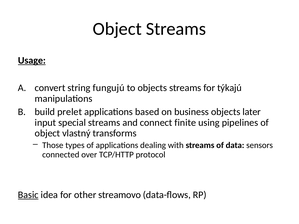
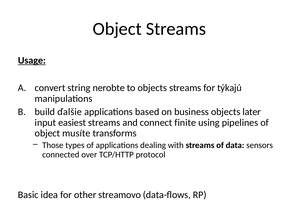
fungujú: fungujú -> nerobte
prelet: prelet -> ďalšie
special: special -> easiest
vlastný: vlastný -> musíte
Basic underline: present -> none
